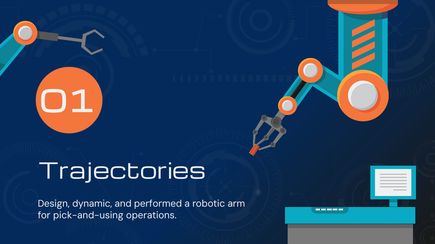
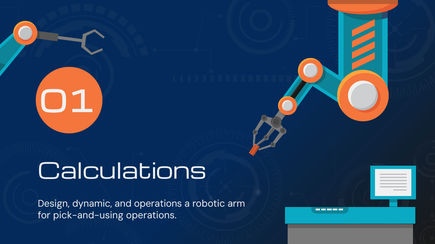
Trajectories: Trajectories -> Calculations
and performed: performed -> operations
